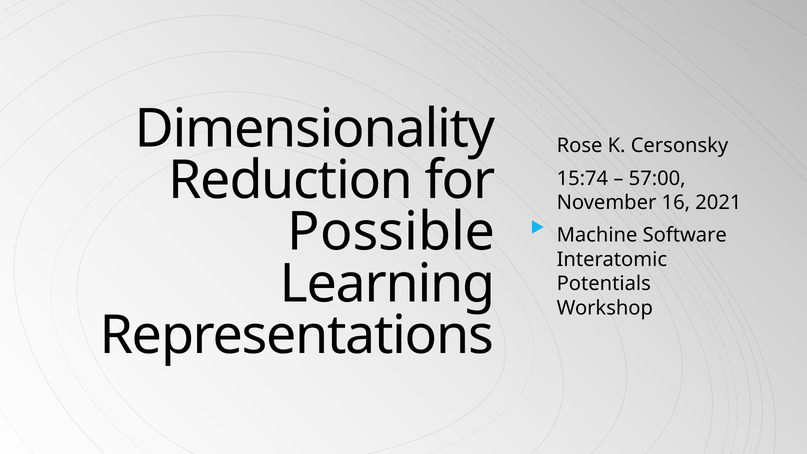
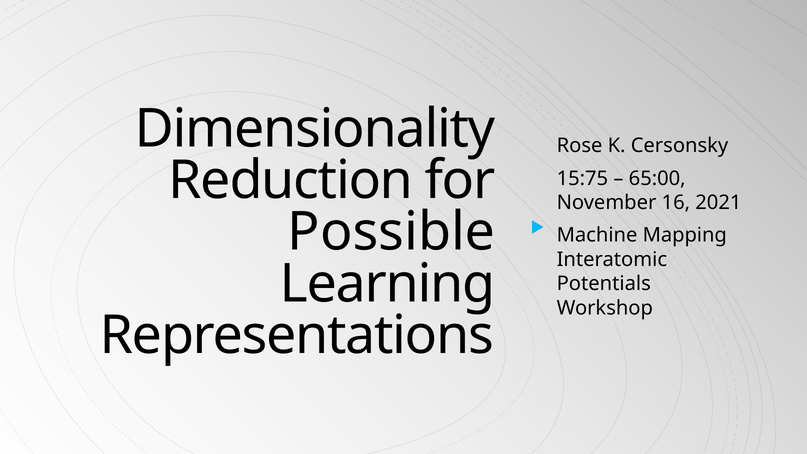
15:74: 15:74 -> 15:75
57:00: 57:00 -> 65:00
Software: Software -> Mapping
